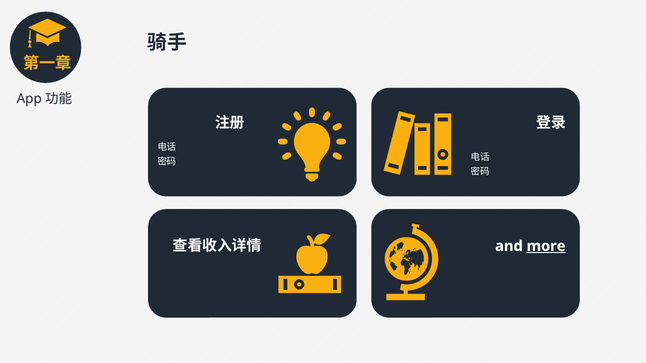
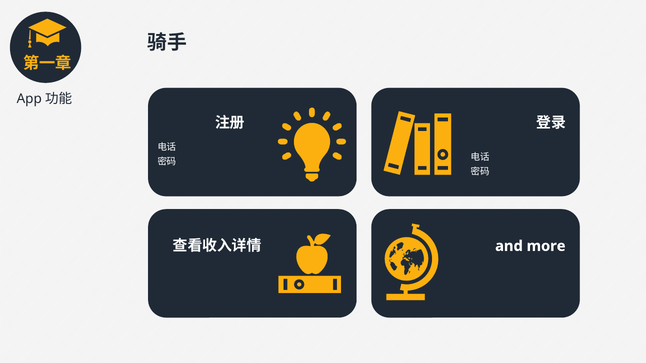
more underline: present -> none
